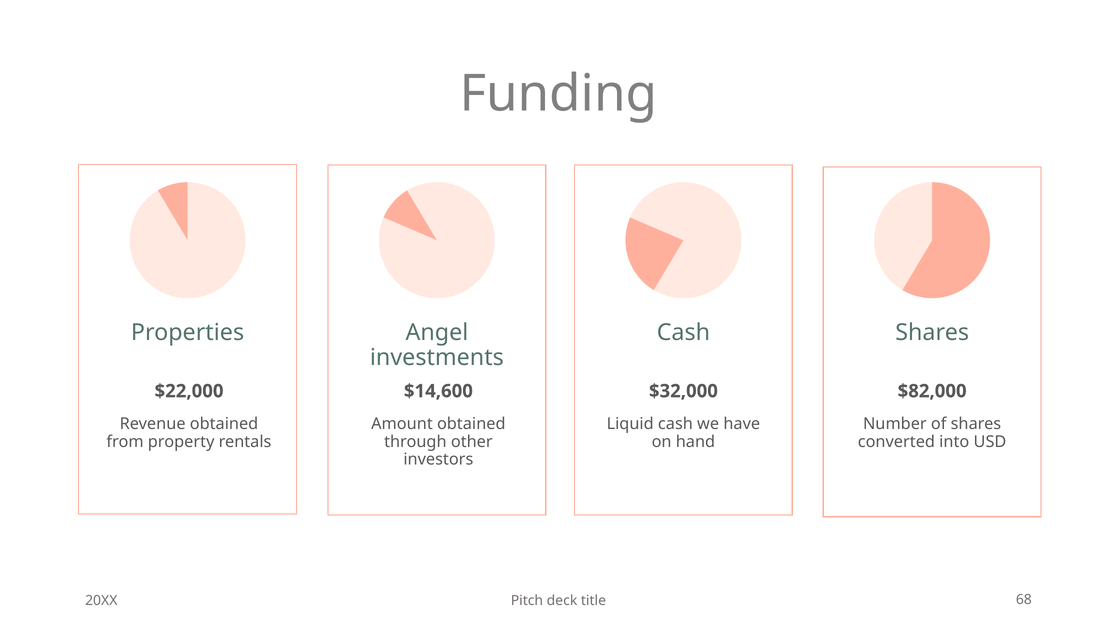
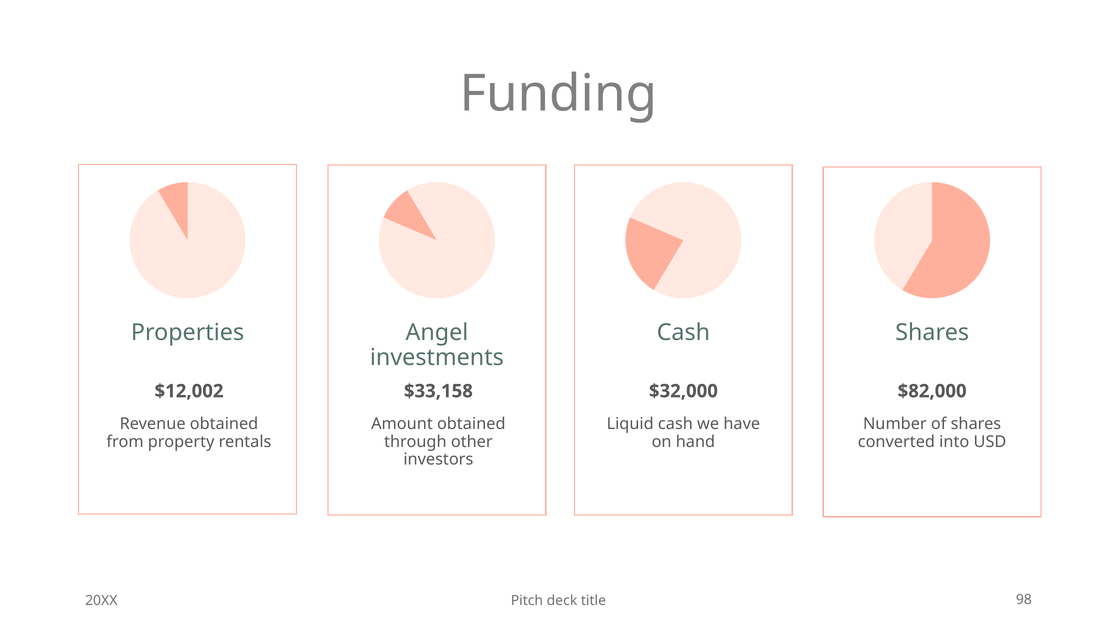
$22,000: $22,000 -> $12,002
$14,600: $14,600 -> $33,158
68: 68 -> 98
